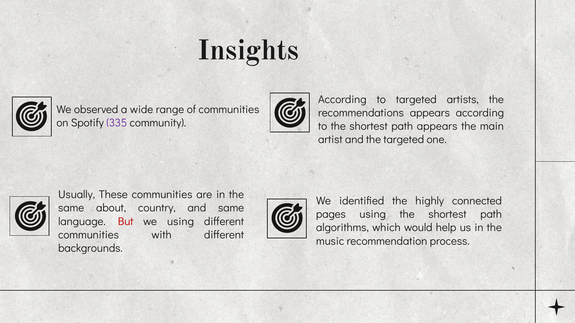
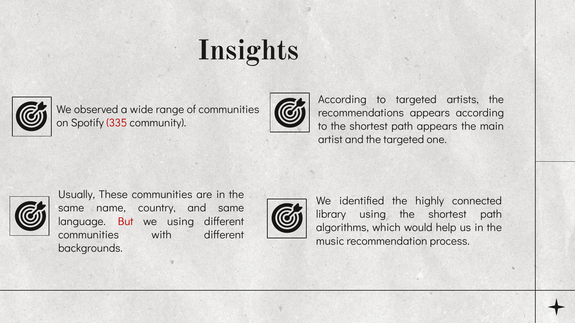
335 colour: purple -> red
about: about -> name
pages: pages -> library
